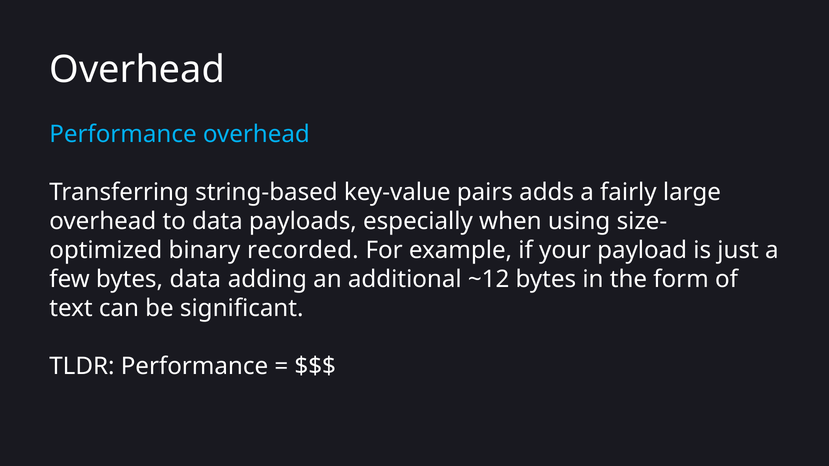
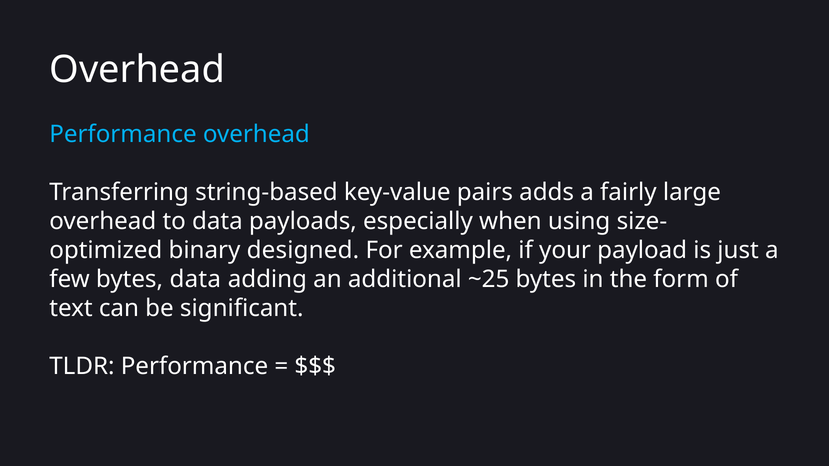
recorded: recorded -> designed
~12: ~12 -> ~25
